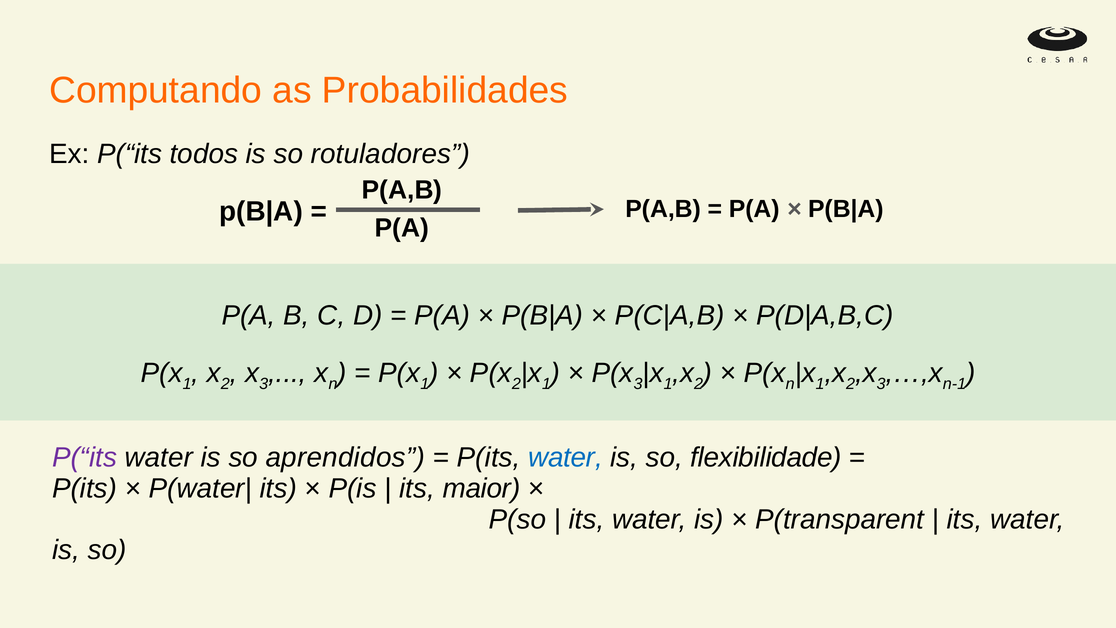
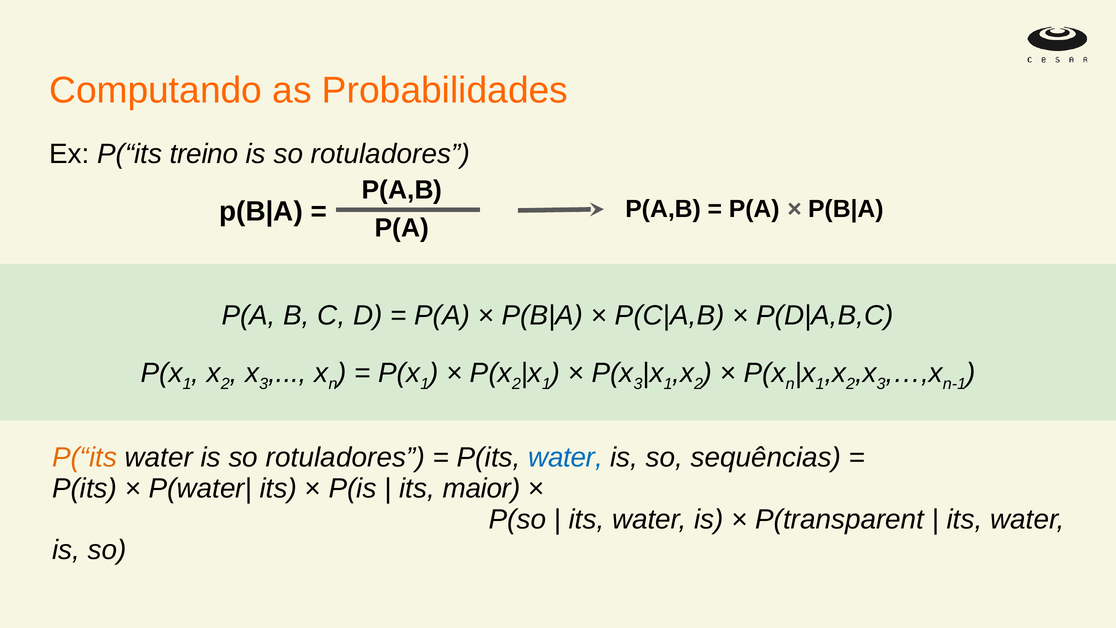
todos: todos -> treino
P(“its at (85, 458) colour: purple -> orange
water is so aprendidos: aprendidos -> rotuladores
flexibilidade: flexibilidade -> sequências
